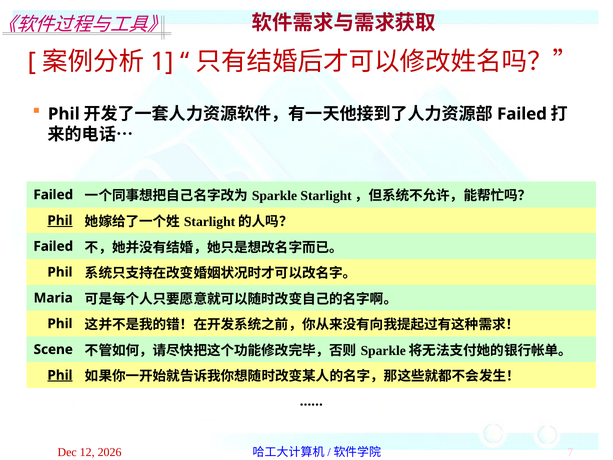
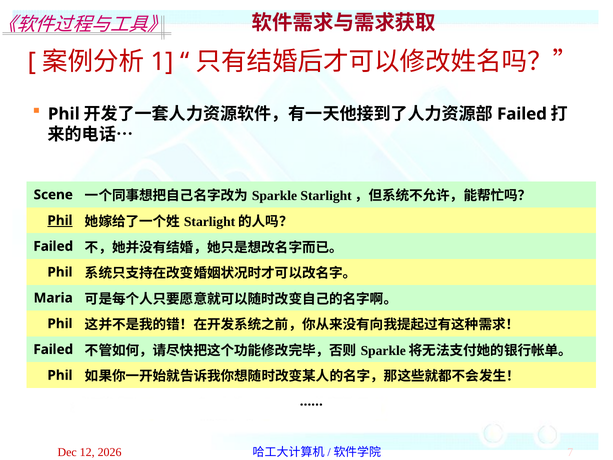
Failed at (53, 195): Failed -> Scene
Scene at (53, 349): Scene -> Failed
Phil at (60, 375) underline: present -> none
